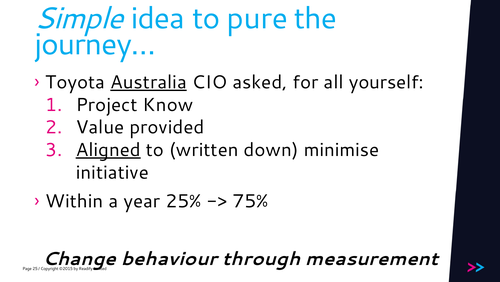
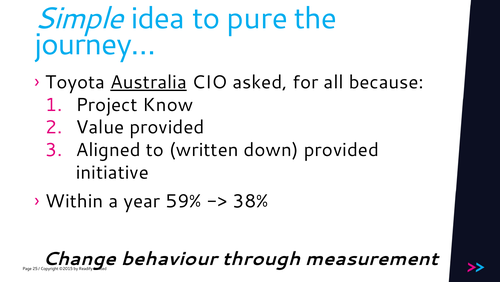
yourself: yourself -> because
Aligned underline: present -> none
down minimise: minimise -> provided
25%: 25% -> 59%
75%: 75% -> 38%
